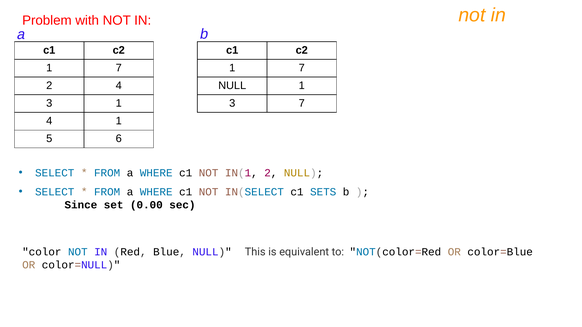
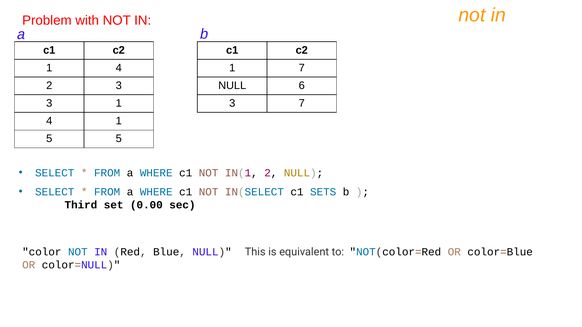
7 at (119, 68): 7 -> 4
2 4: 4 -> 3
NULL 1: 1 -> 6
5 6: 6 -> 5
Since: Since -> Third
